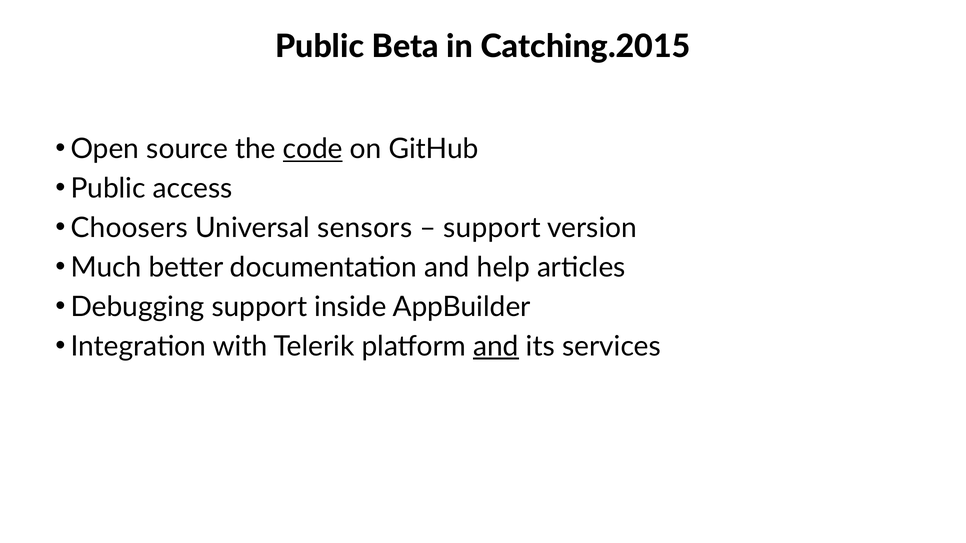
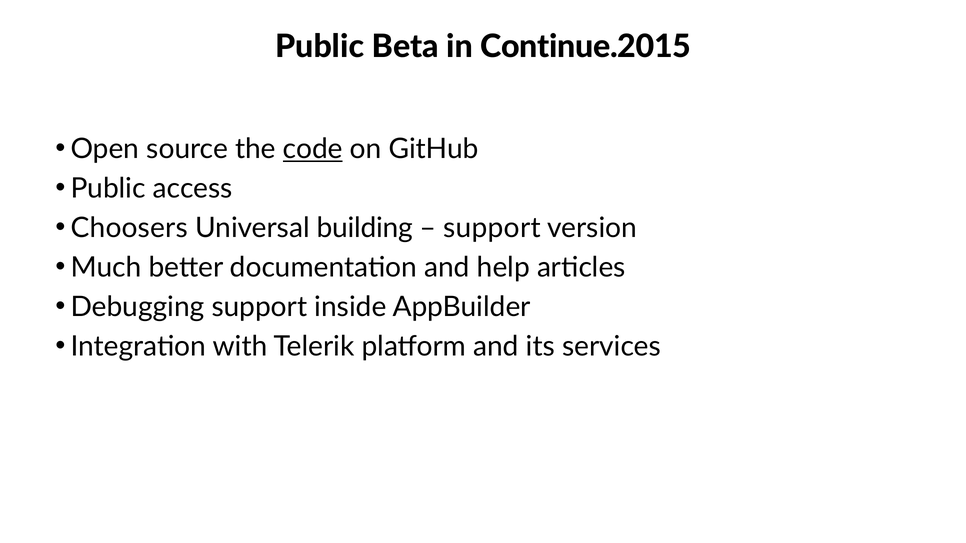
Catching.2015: Catching.2015 -> Continue.2015
sensors: sensors -> building
and at (496, 347) underline: present -> none
